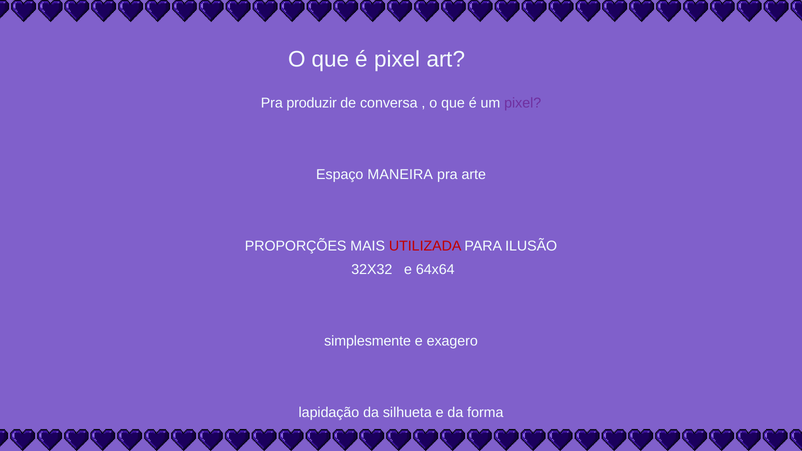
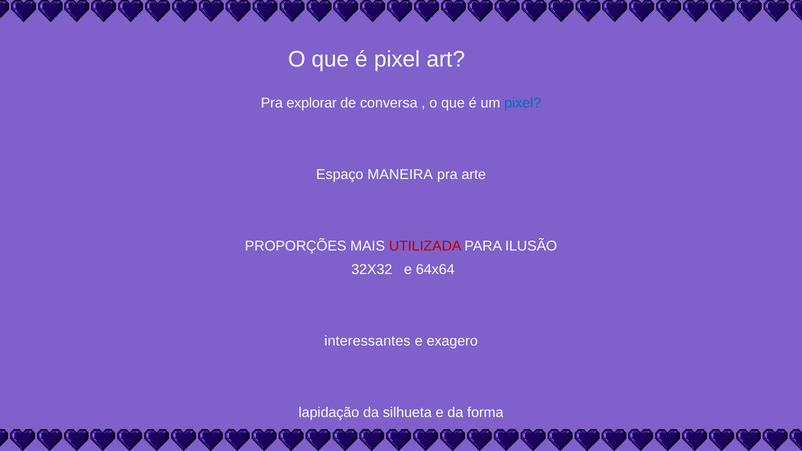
produzir: produzir -> explorar
pixel at (523, 103) colour: purple -> blue
simplesmente: simplesmente -> interessantes
